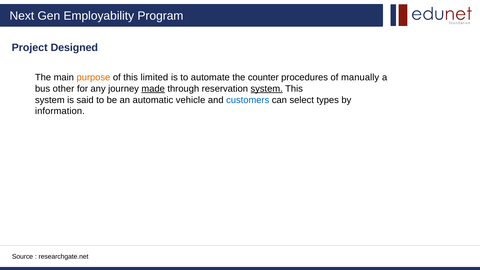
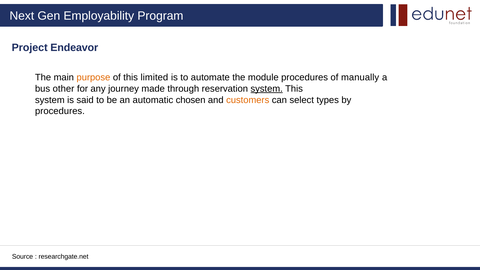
Designed: Designed -> Endeavor
counter: counter -> module
made underline: present -> none
vehicle: vehicle -> chosen
customers colour: blue -> orange
information at (60, 111): information -> procedures
